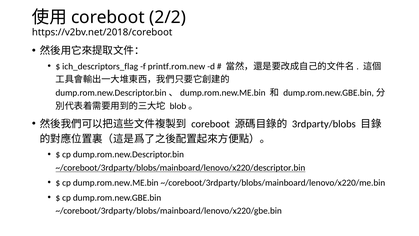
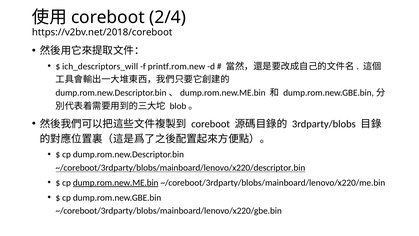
2/2: 2/2 -> 2/4
ich_descriptors_flag: ich_descriptors_flag -> ich_descriptors_will
dump.rom.new.ME.bin underline: none -> present
